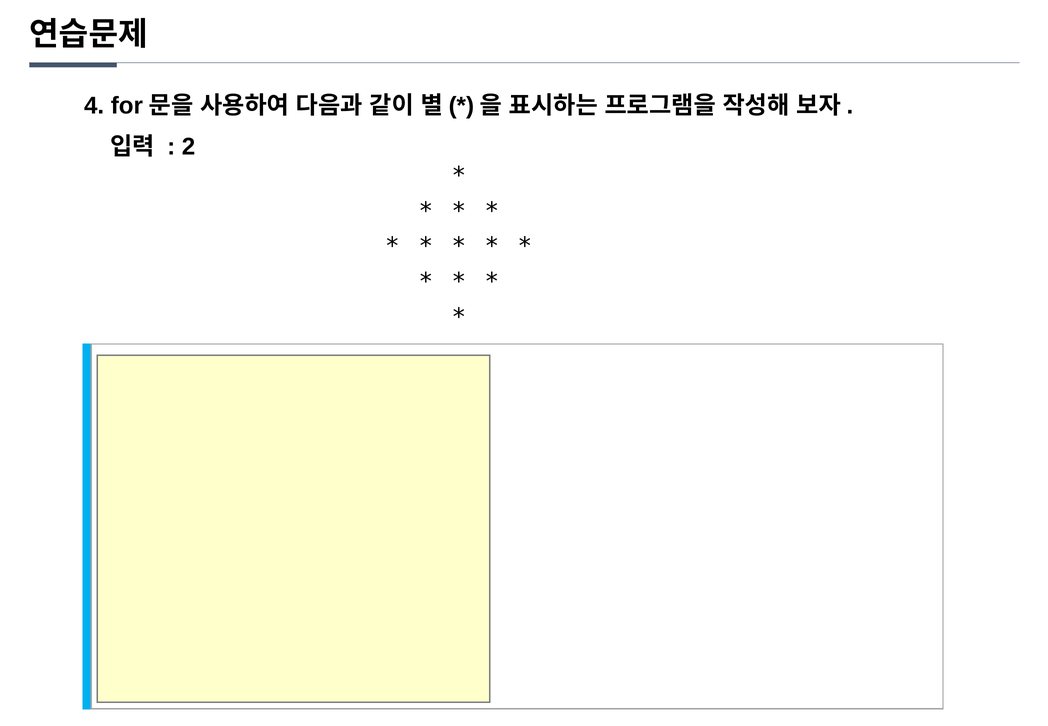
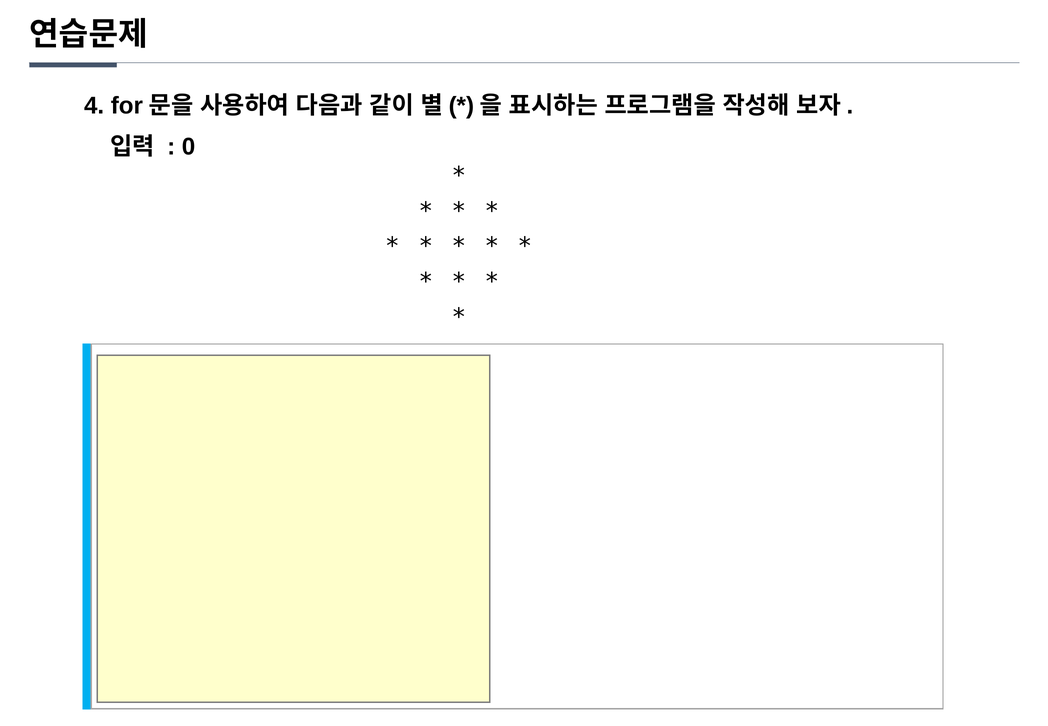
2 at (189, 147): 2 -> 0
